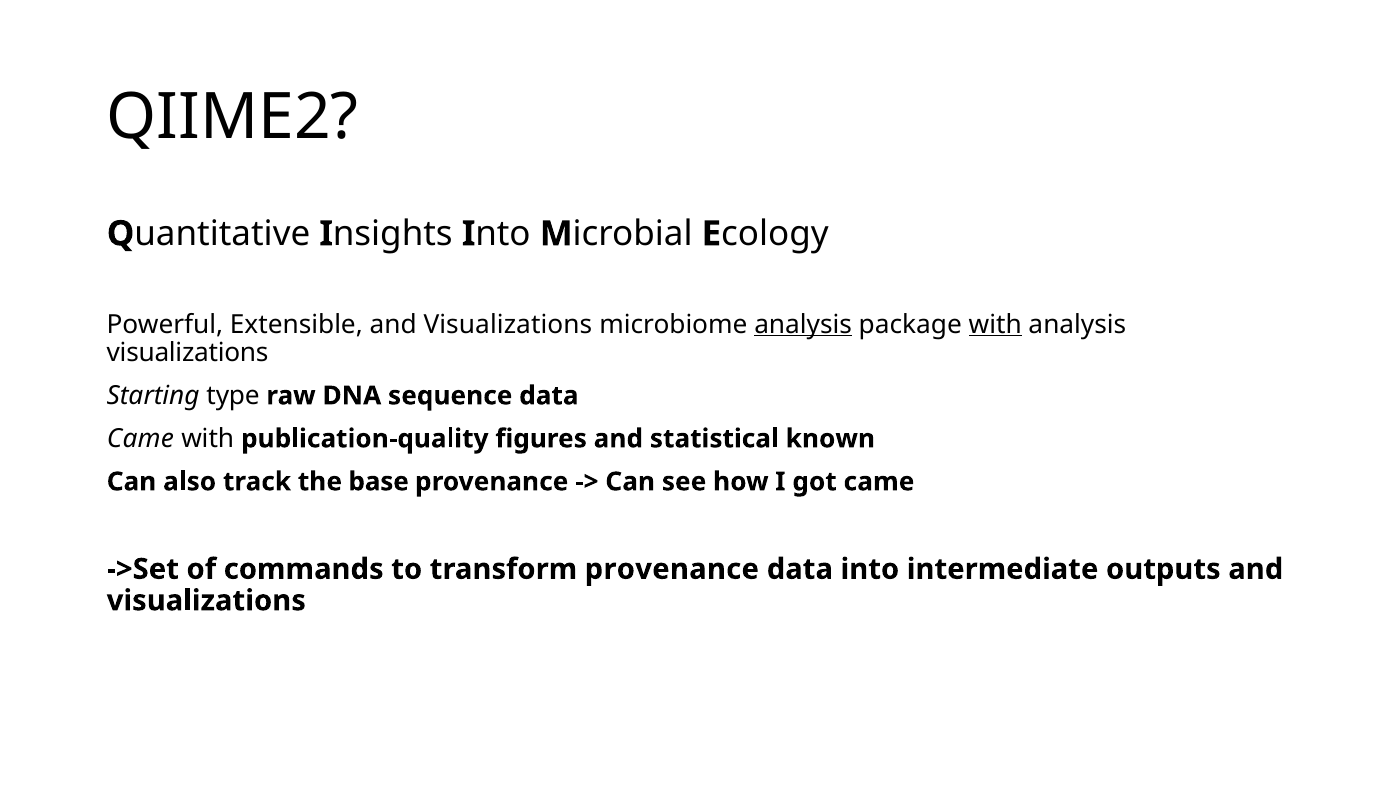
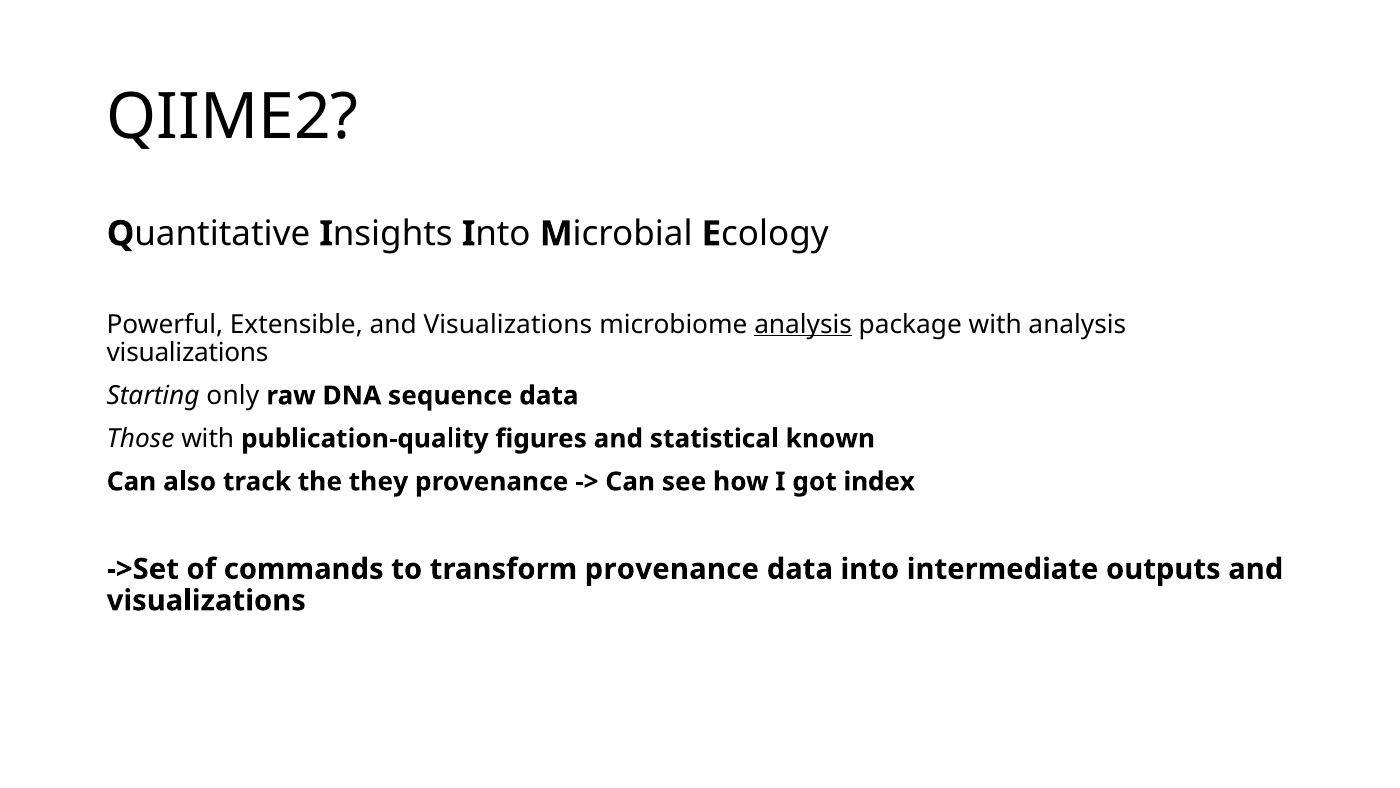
with at (995, 324) underline: present -> none
type: type -> only
Came at (140, 438): Came -> Those
base: base -> they
got came: came -> index
